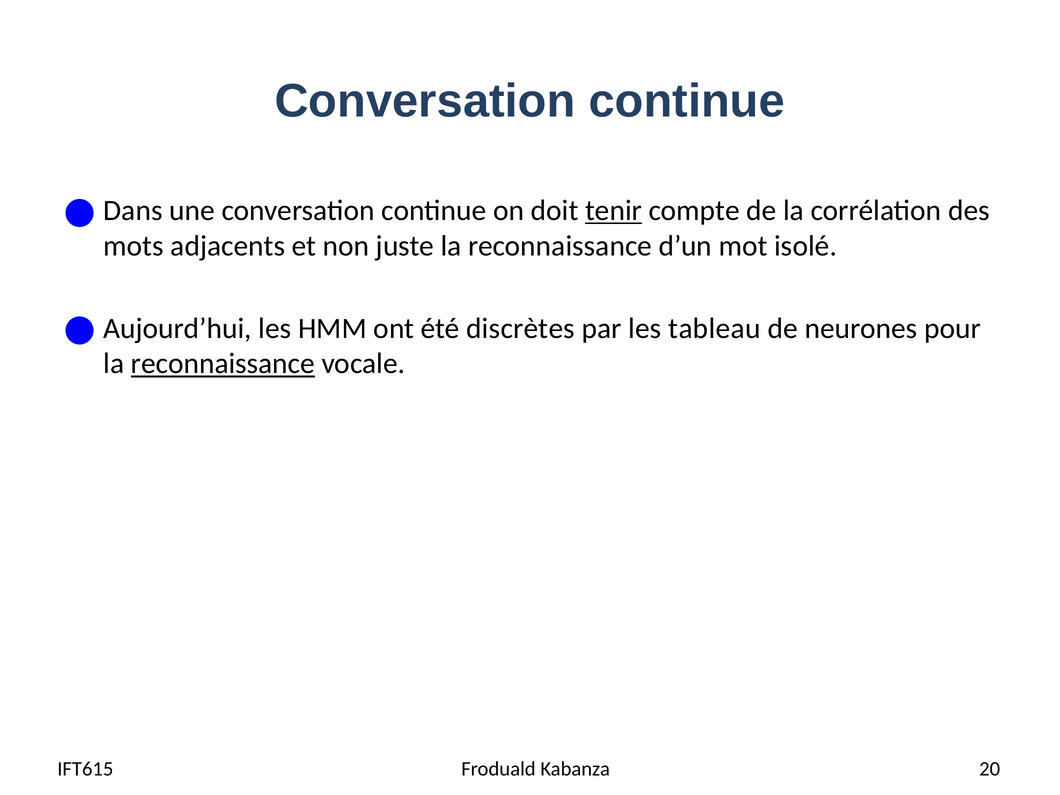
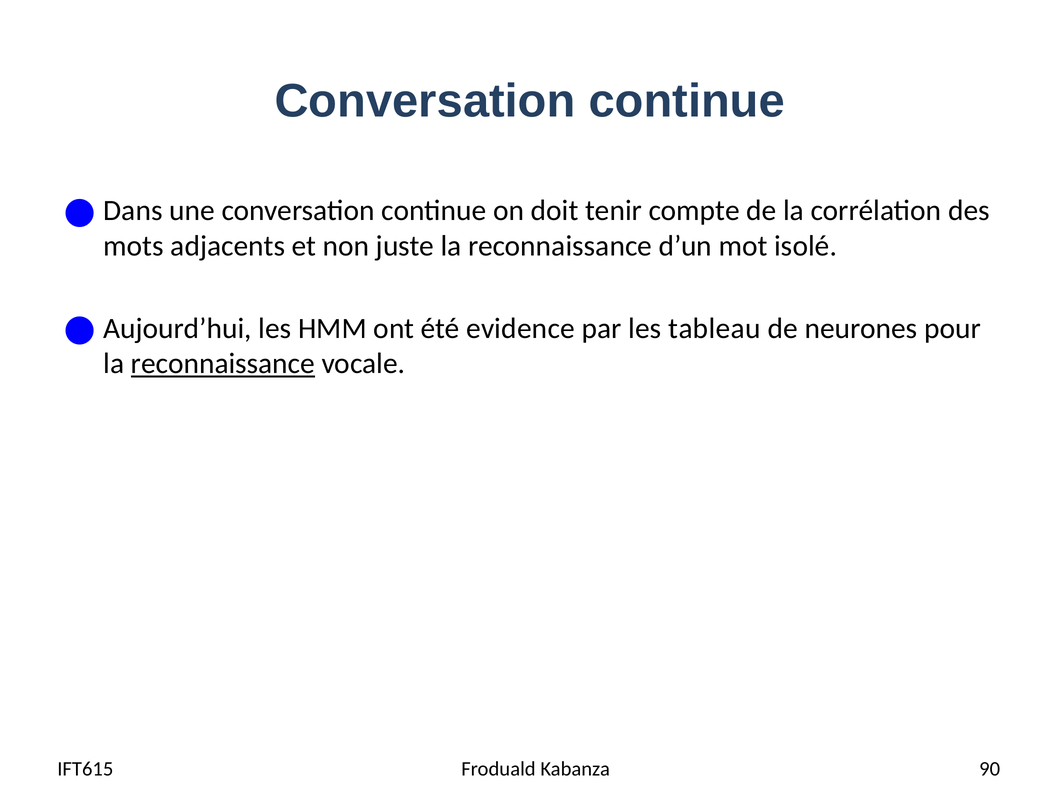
tenir underline: present -> none
discrètes: discrètes -> evidence
20: 20 -> 90
